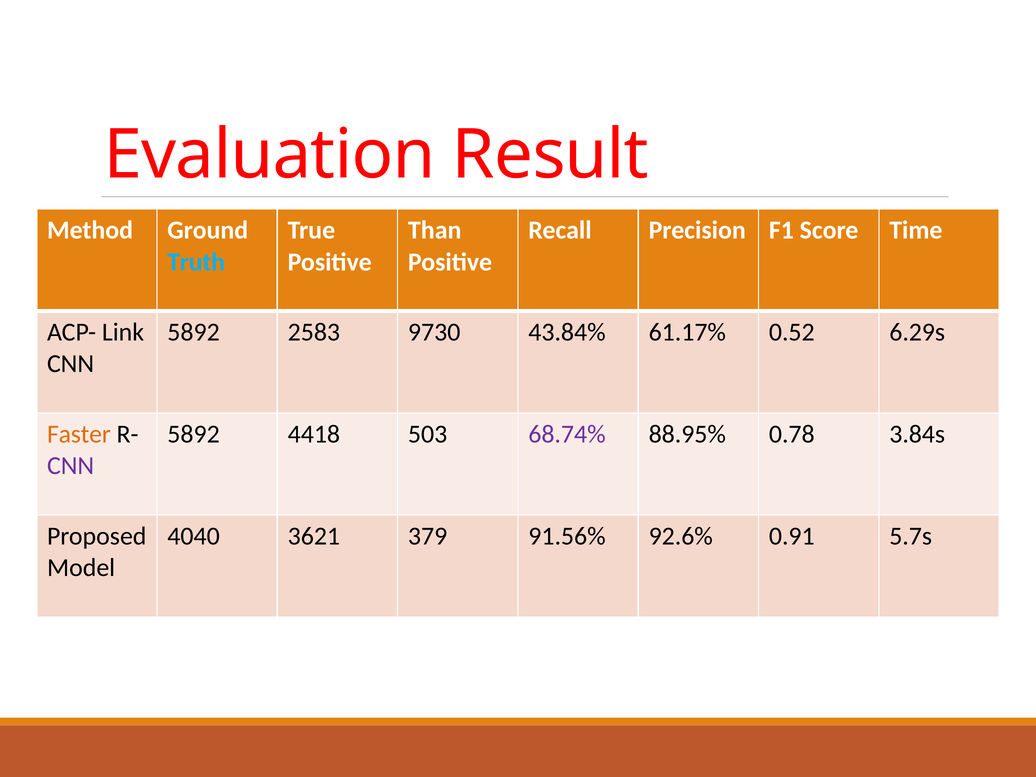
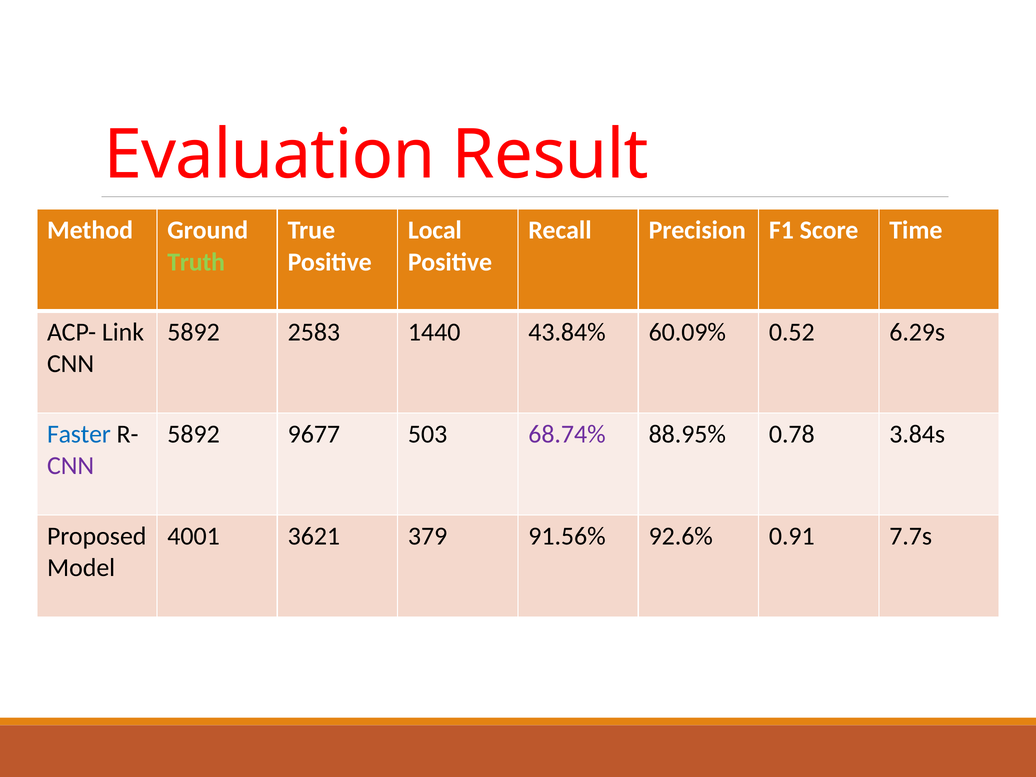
Than: Than -> Local
Truth colour: light blue -> light green
9730: 9730 -> 1440
61.17%: 61.17% -> 60.09%
Faster colour: orange -> blue
4418: 4418 -> 9677
4040: 4040 -> 4001
5.7s: 5.7s -> 7.7s
